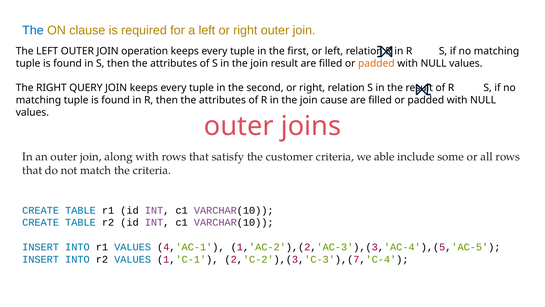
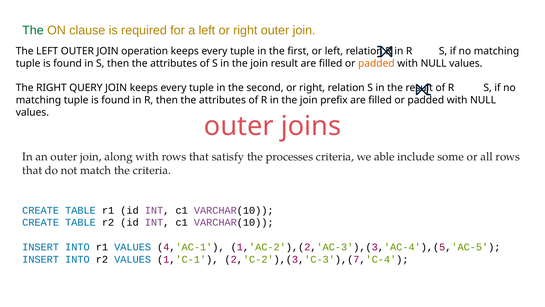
The at (33, 30) colour: blue -> green
cause: cause -> prefix
customer: customer -> processes
